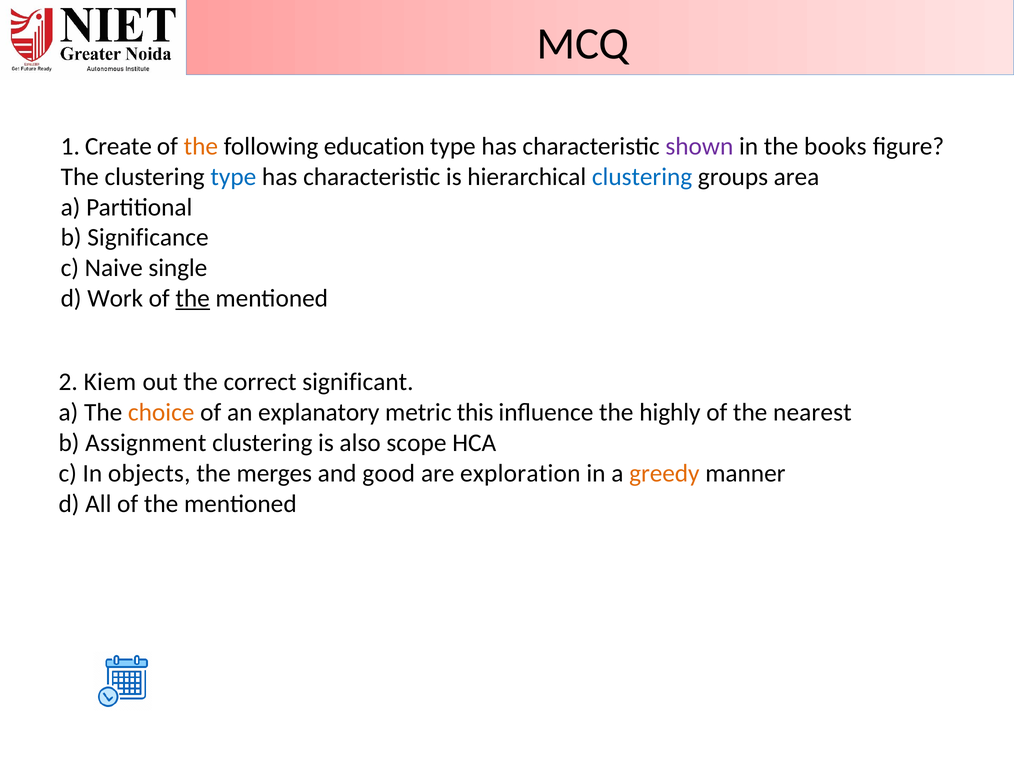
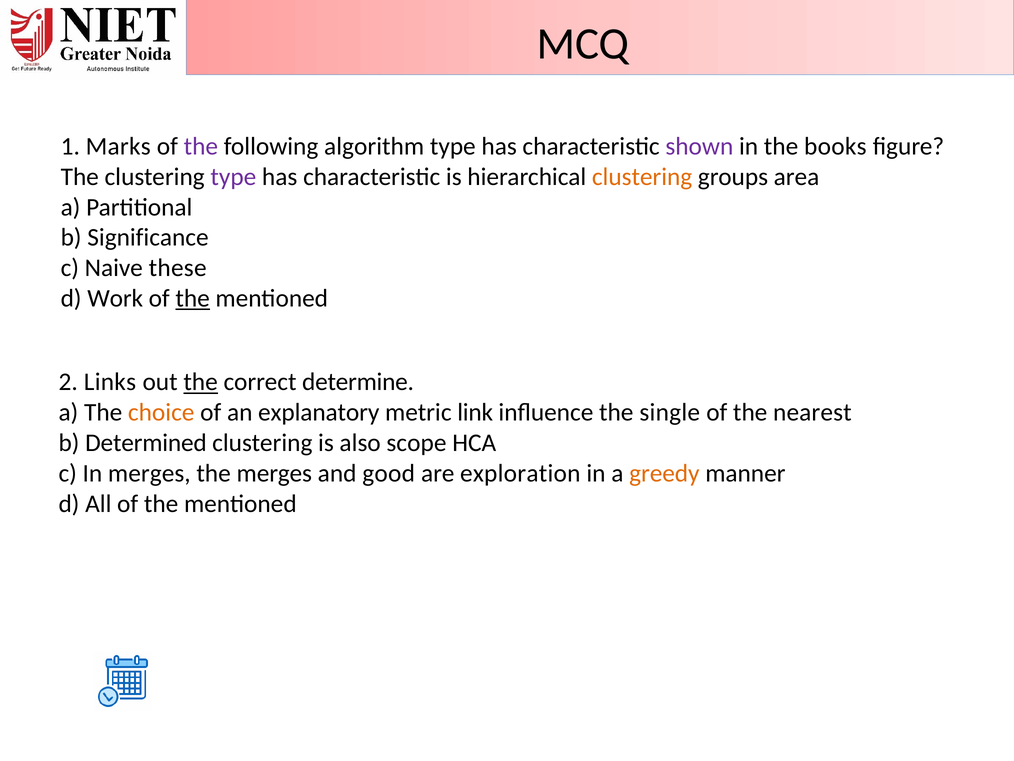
Create: Create -> Marks
the at (201, 146) colour: orange -> purple
education: education -> algorithm
type at (233, 177) colour: blue -> purple
clustering at (642, 177) colour: blue -> orange
single: single -> these
Kiem: Kiem -> Links
the at (201, 382) underline: none -> present
significant: significant -> determine
this: this -> link
highly: highly -> single
Assignment: Assignment -> Determined
In objects: objects -> merges
